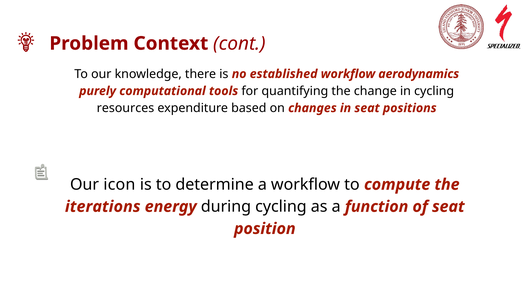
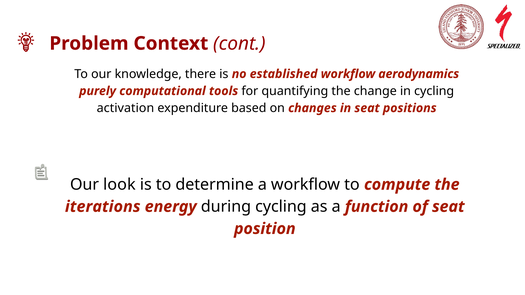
resources: resources -> activation
icon: icon -> look
